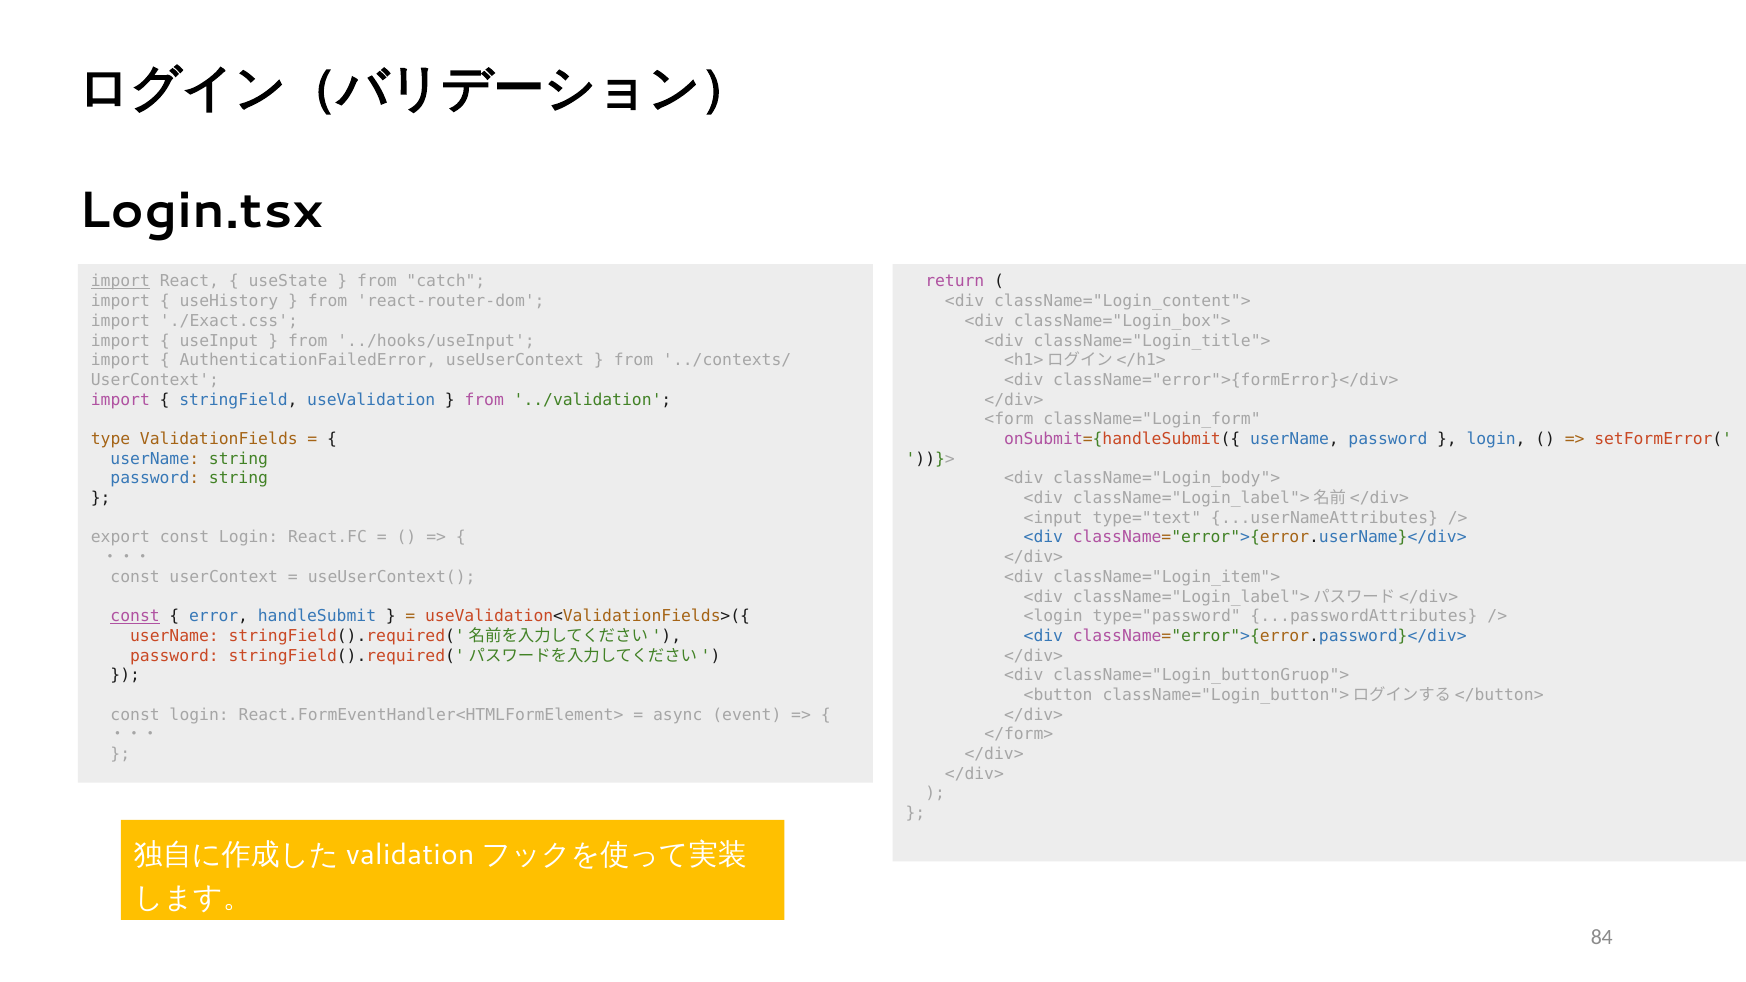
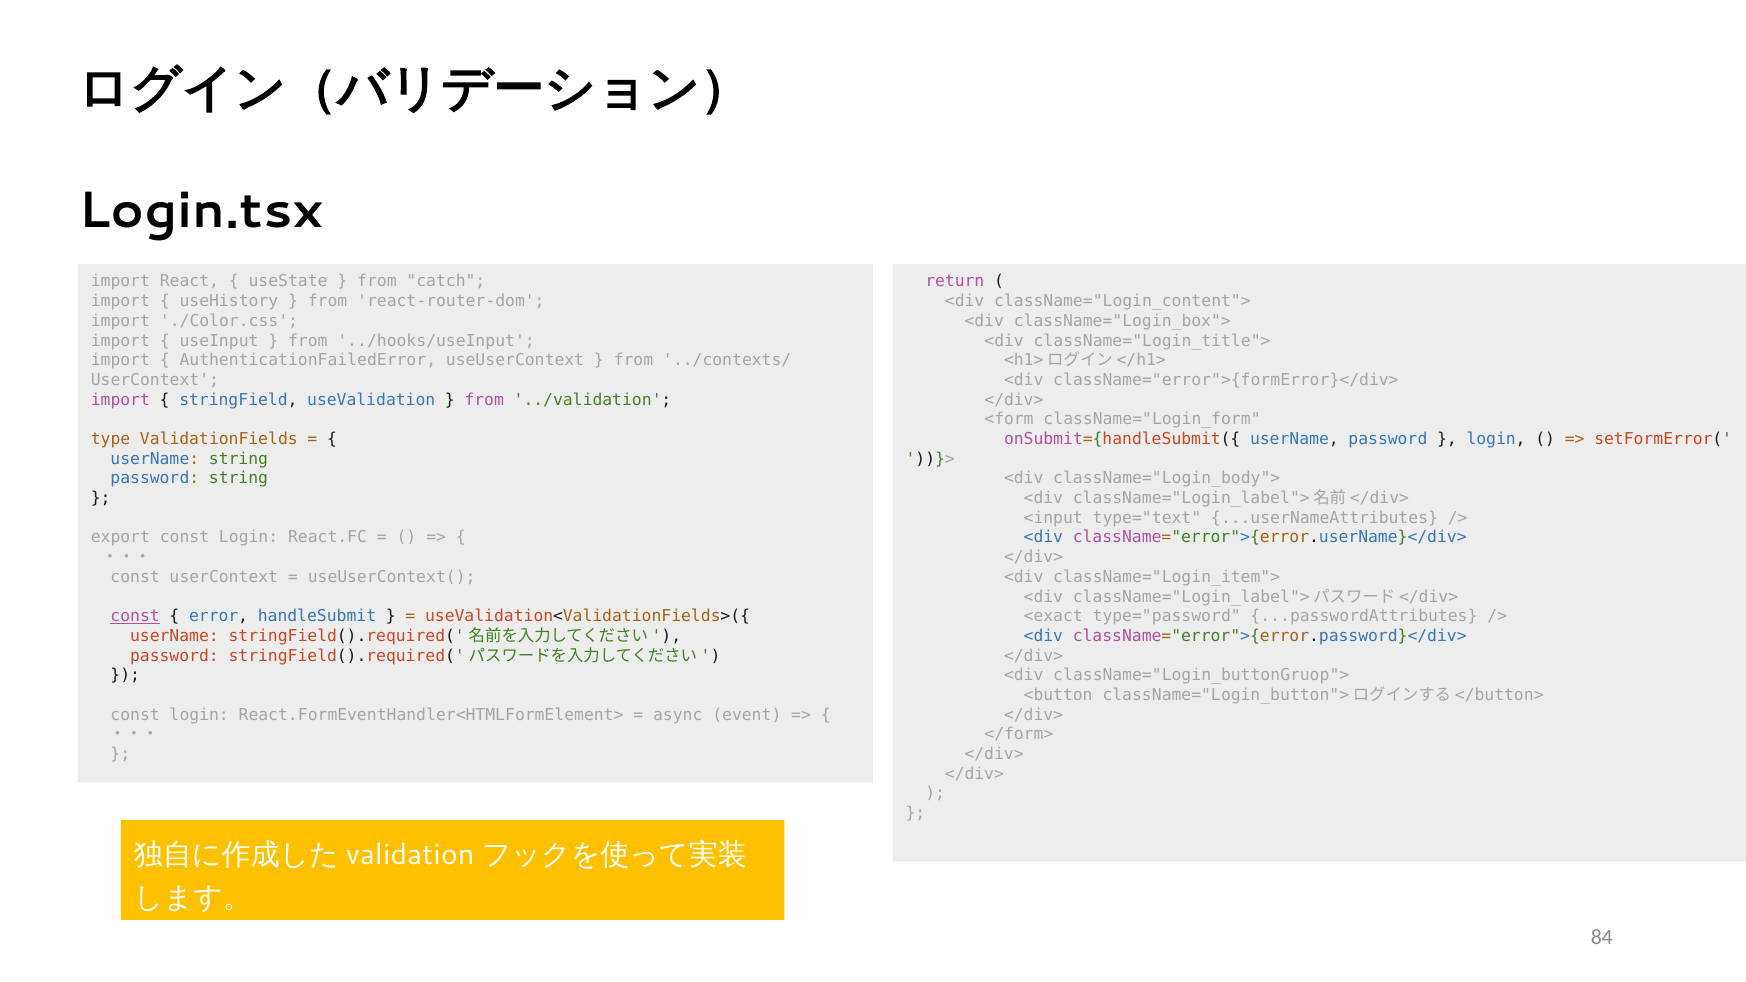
import at (120, 282) underline: present -> none
./Exact.css: ./Exact.css -> ./Color.css
<login: <login -> <exact
